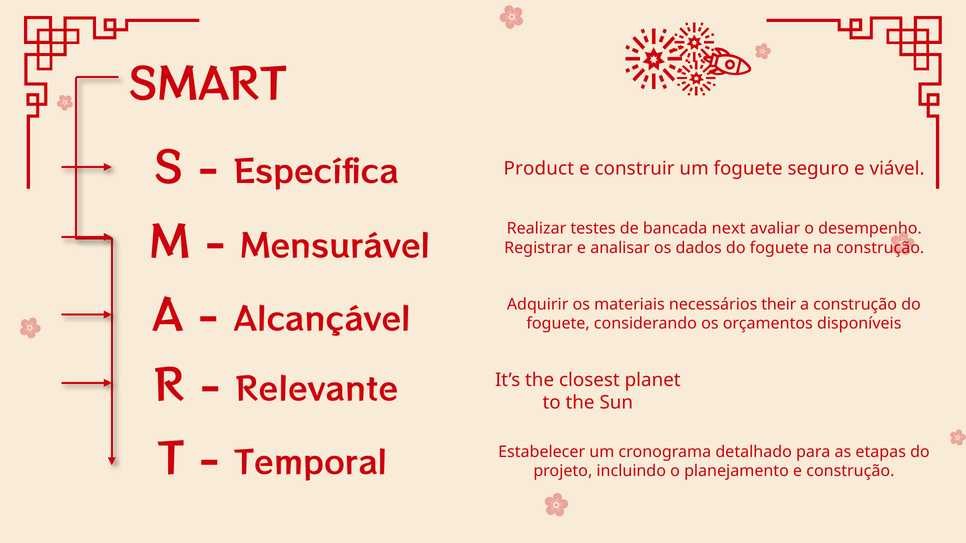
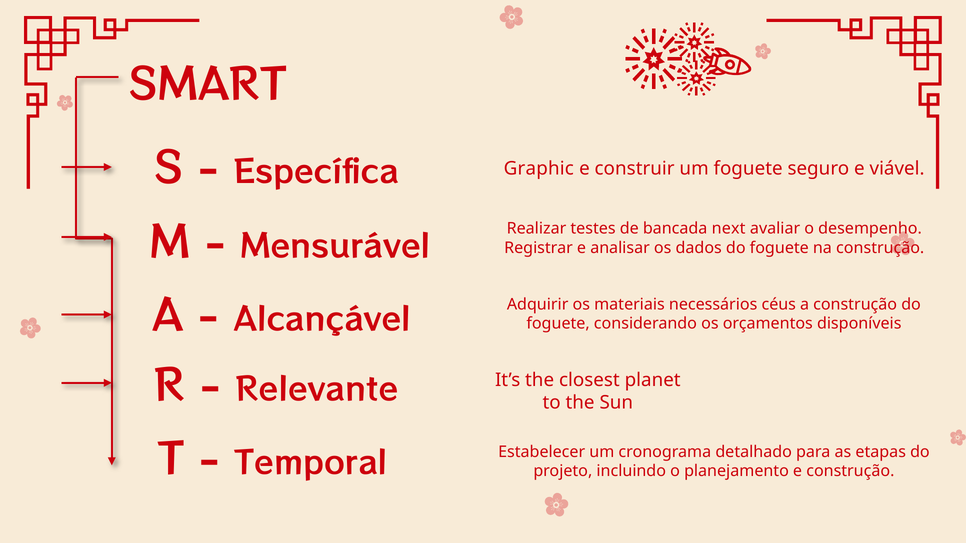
Product: Product -> Graphic
their: their -> céus
